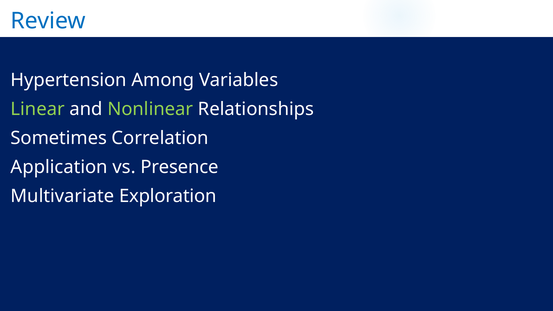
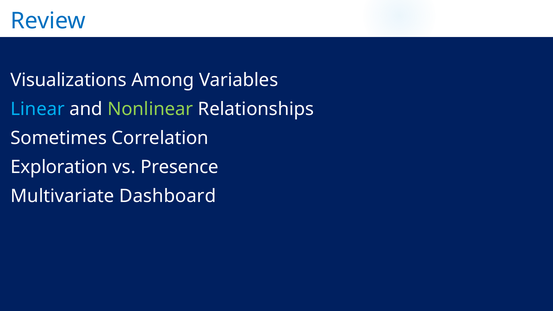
Hypertension: Hypertension -> Visualizations
Linear colour: light green -> light blue
Application: Application -> Exploration
Exploration: Exploration -> Dashboard
